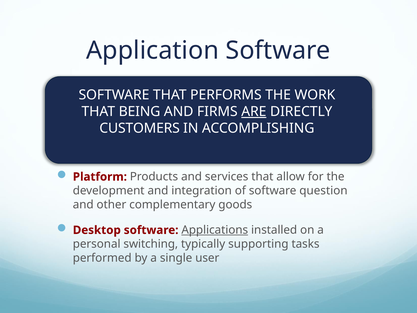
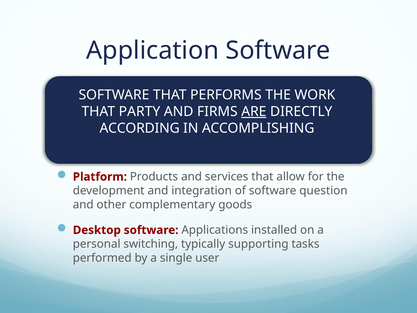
BEING: BEING -> PARTY
CUSTOMERS: CUSTOMERS -> ACCORDING
Applications underline: present -> none
